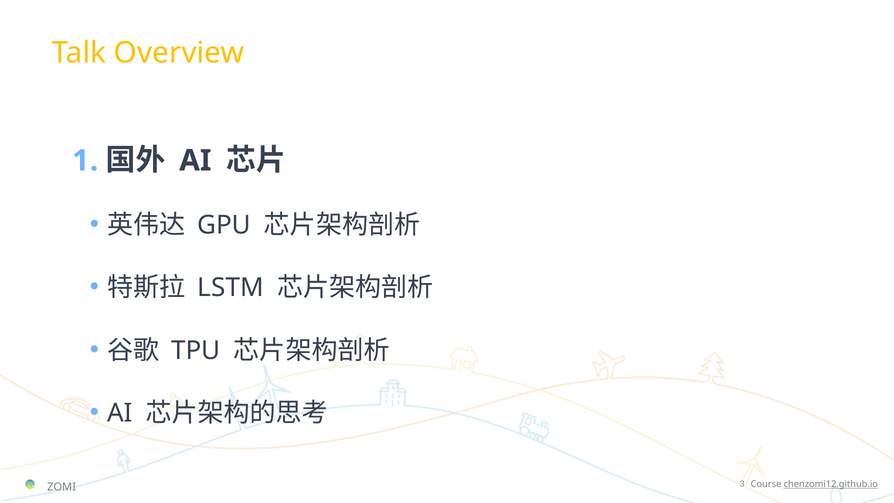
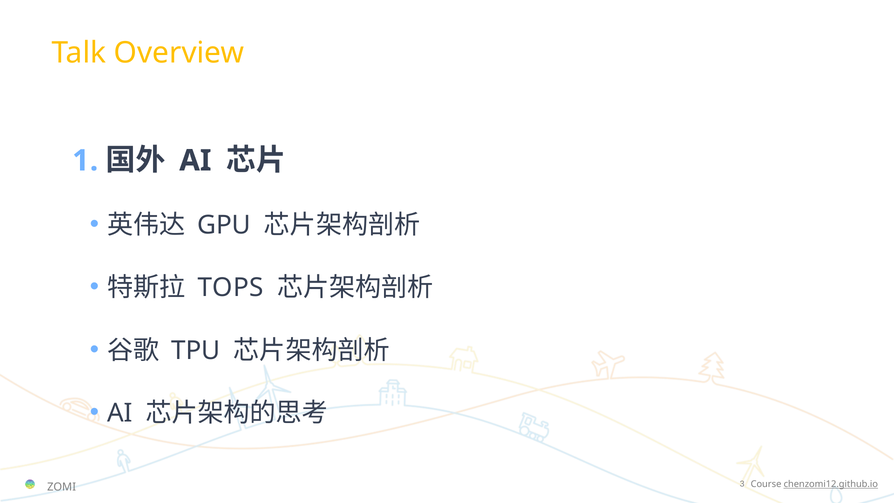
LSTM: LSTM -> TOPS
